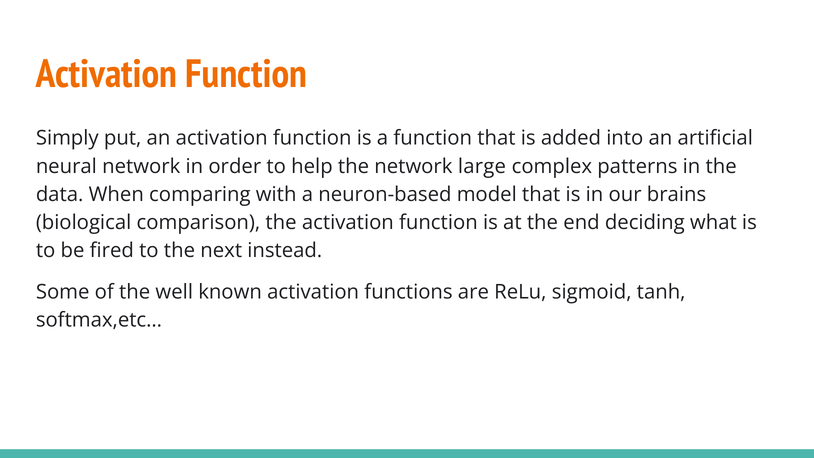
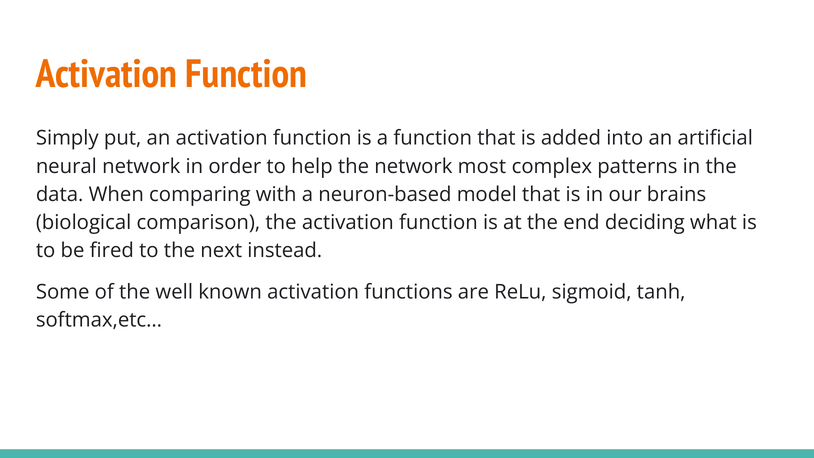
large: large -> most
